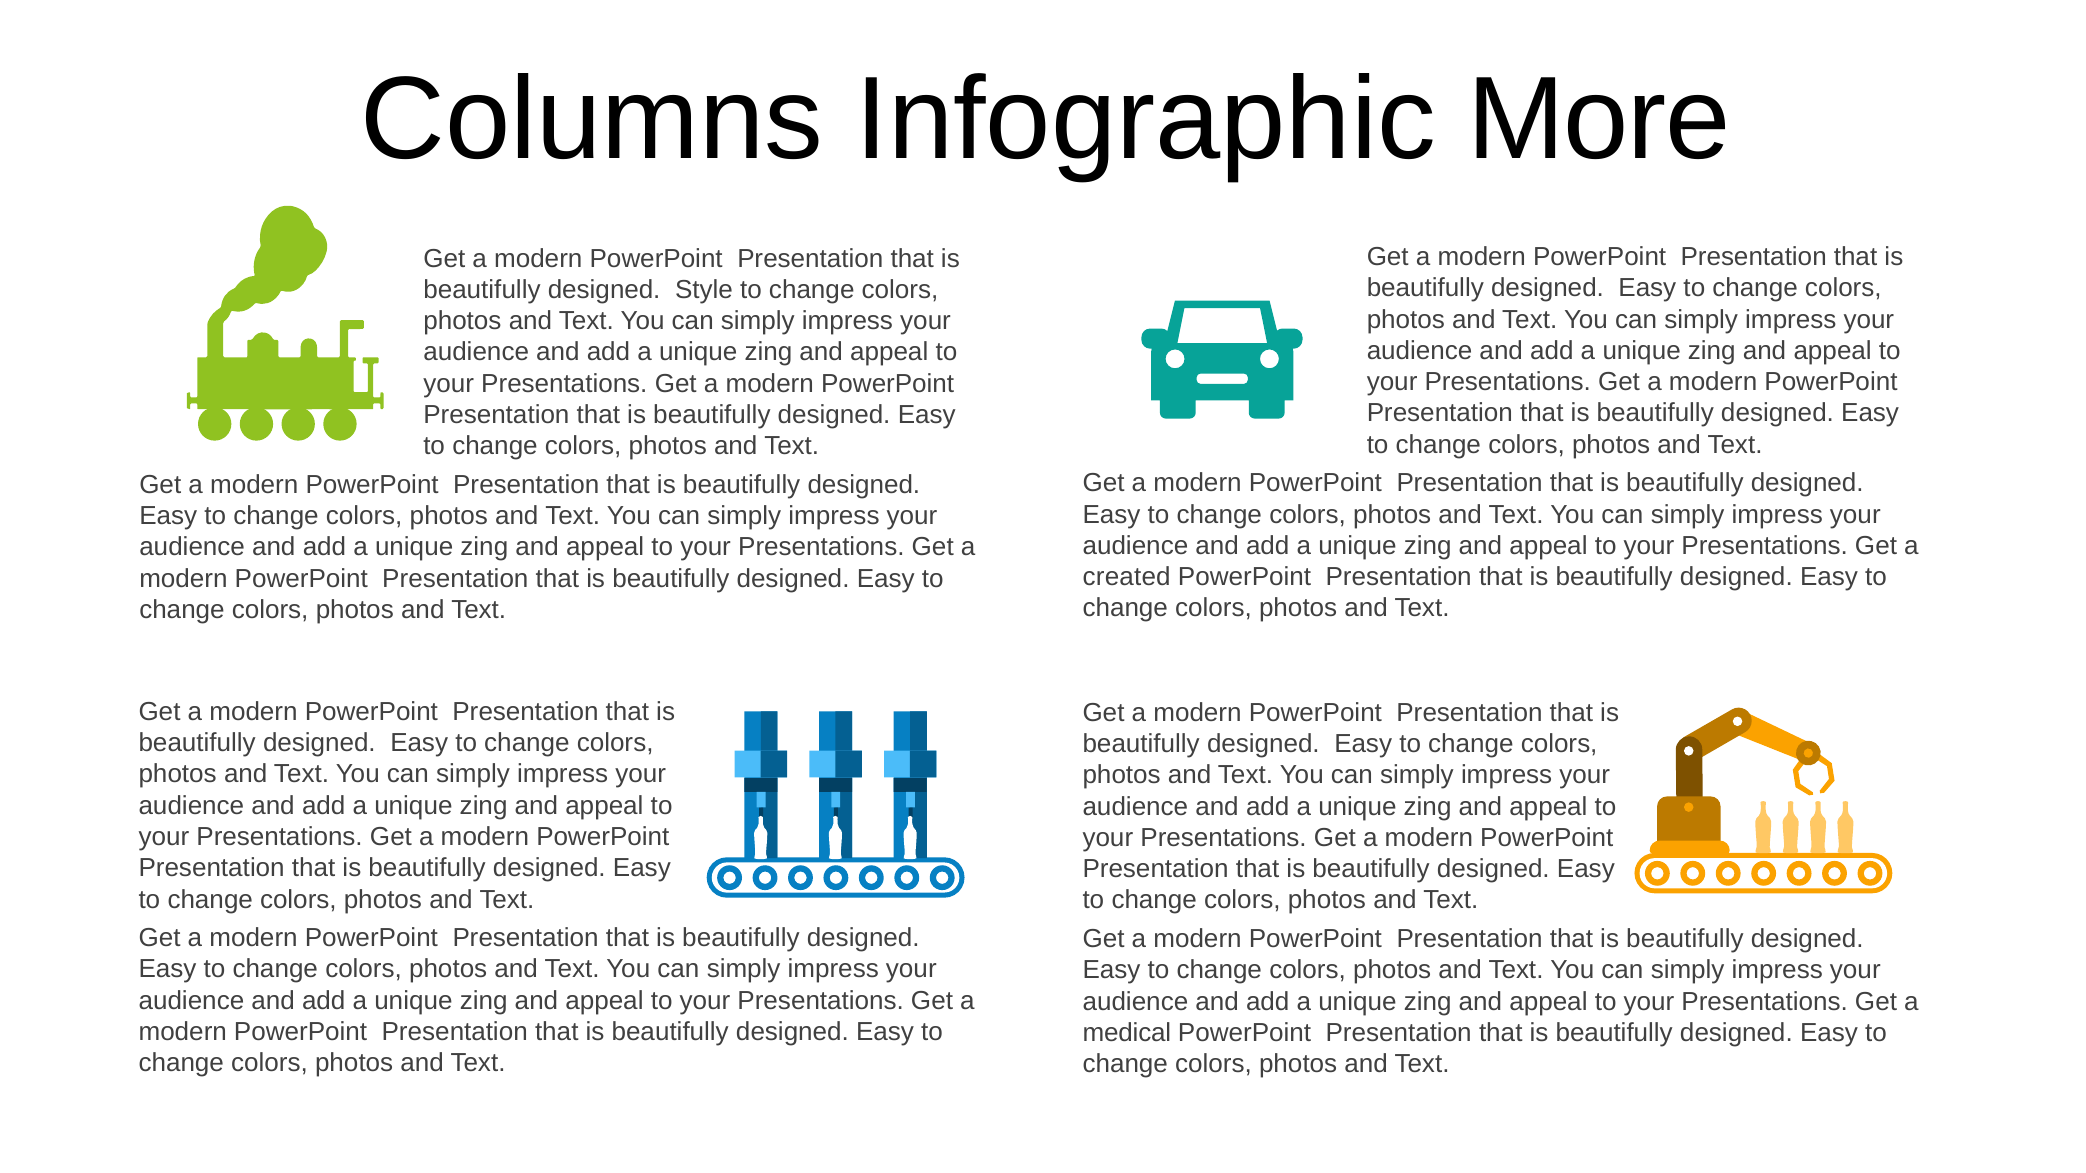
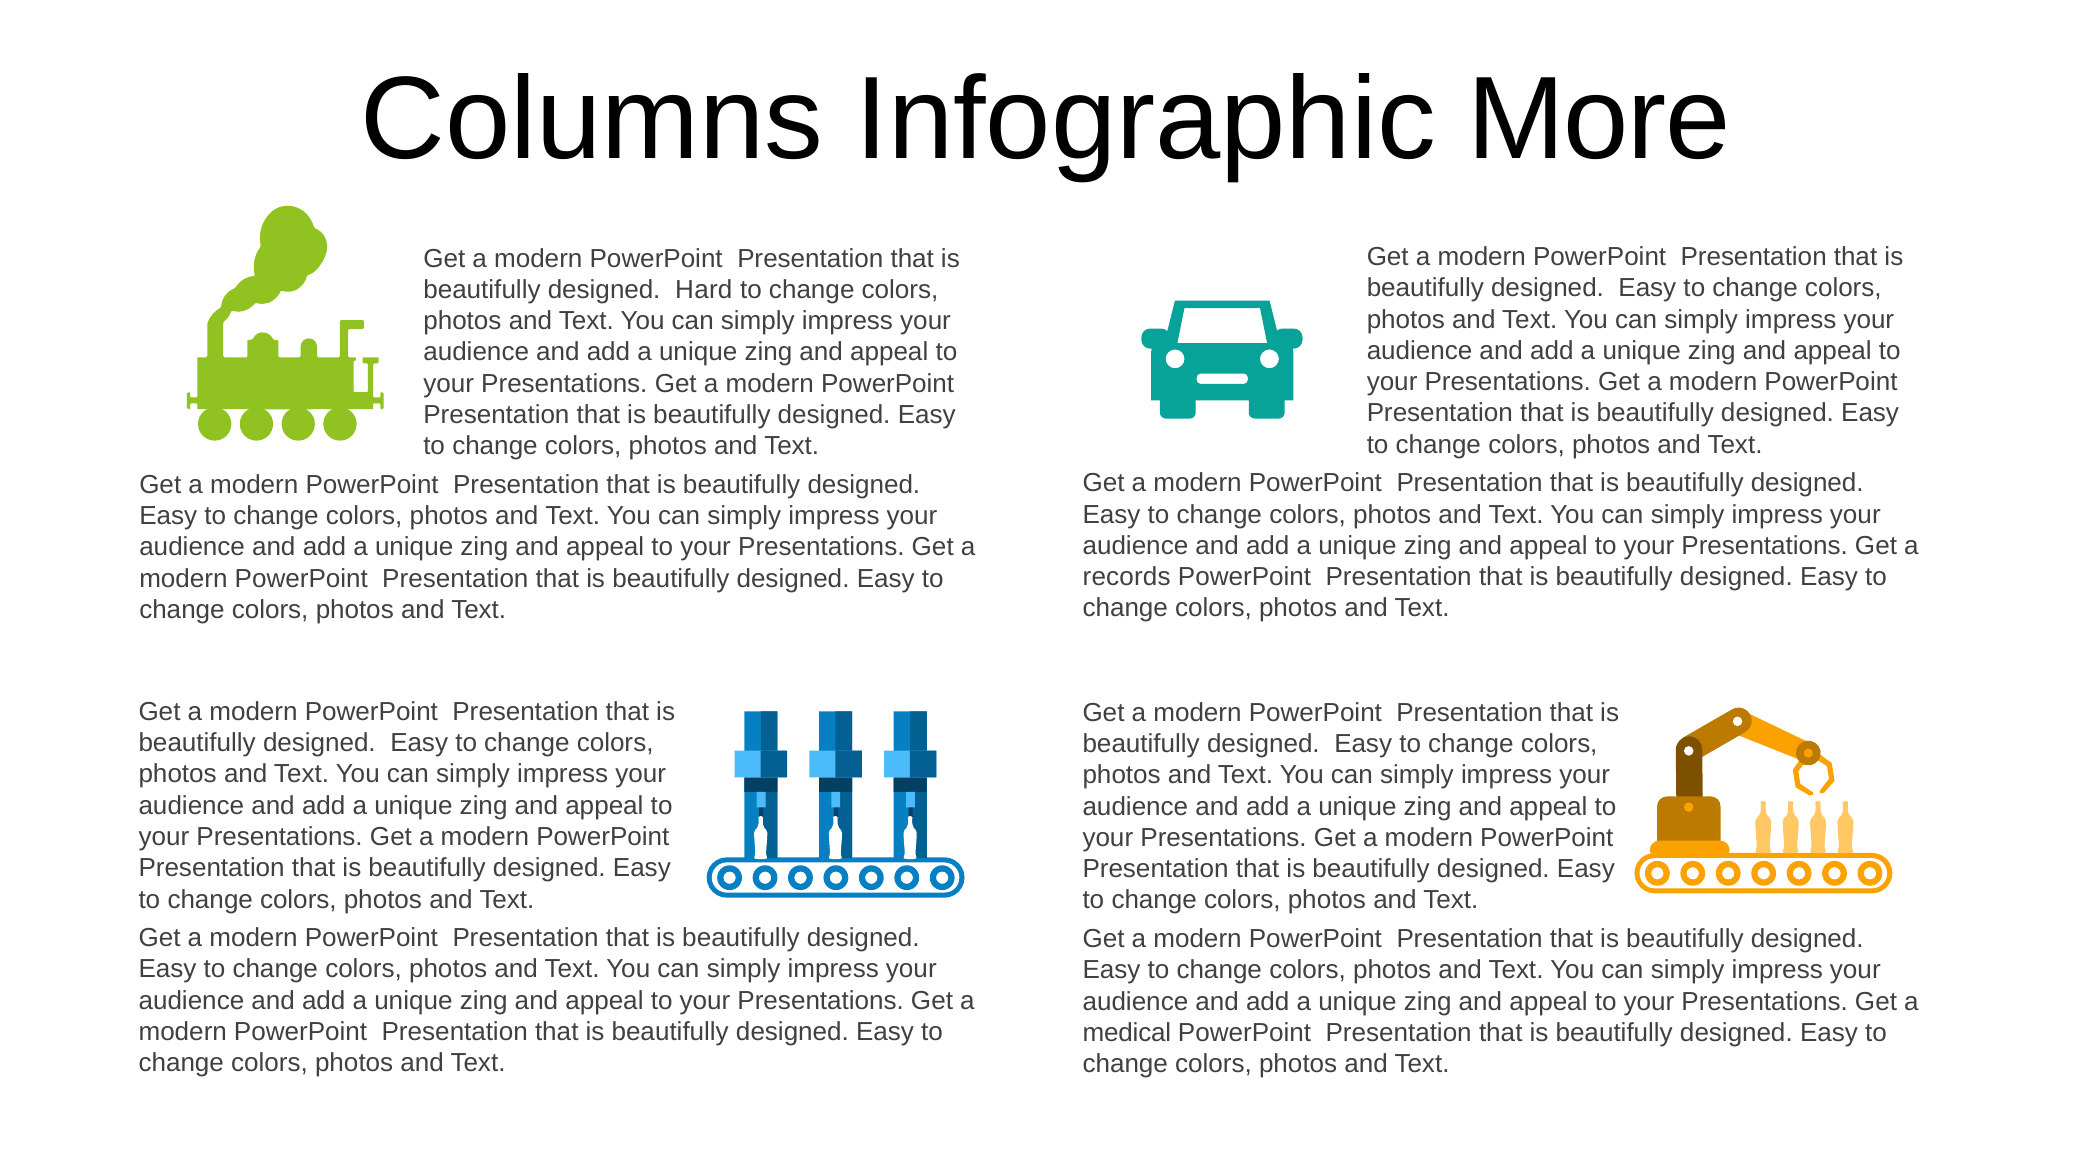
Style: Style -> Hard
created: created -> records
